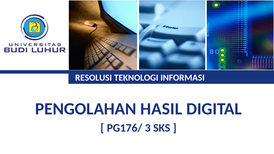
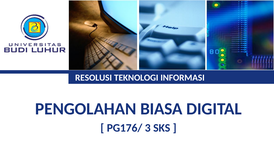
HASIL: HASIL -> BIASA
